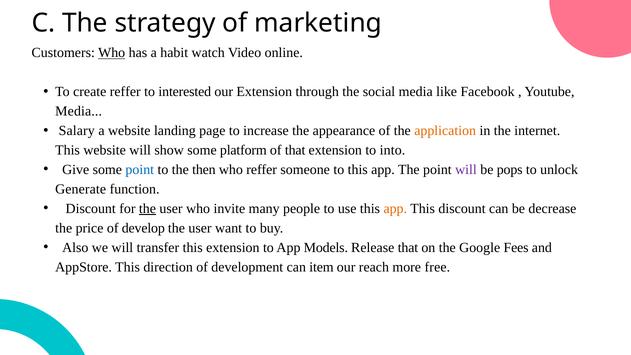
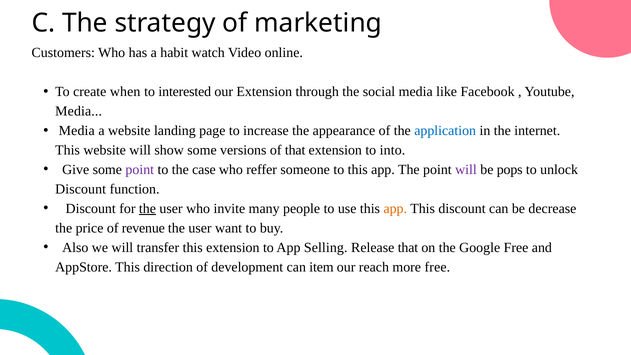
Who at (112, 53) underline: present -> none
create reffer: reffer -> when
Salary at (77, 131): Salary -> Media
application colour: orange -> blue
platform: platform -> versions
point at (140, 170) colour: blue -> purple
then: then -> case
Generate at (81, 189): Generate -> Discount
develop: develop -> revenue
Models: Models -> Selling
Google Fees: Fees -> Free
